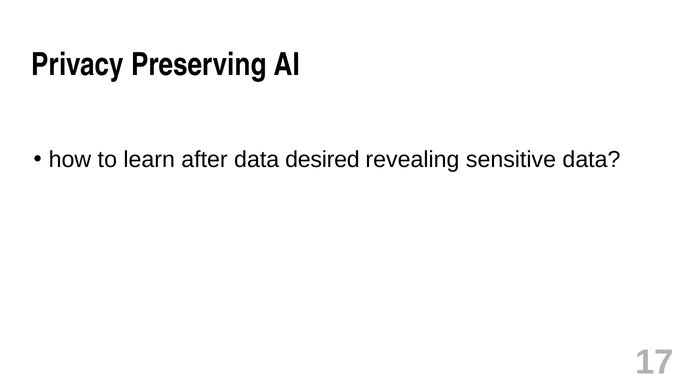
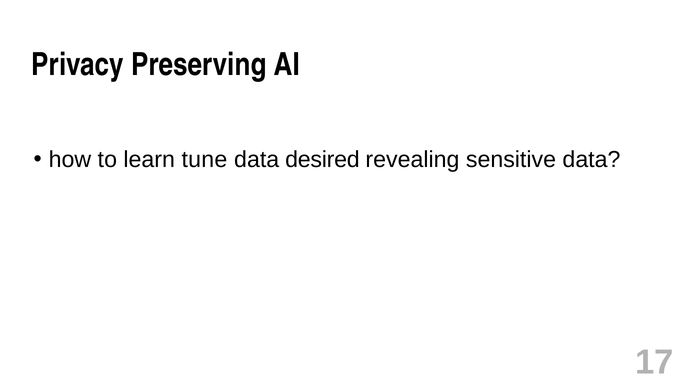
after: after -> tune
